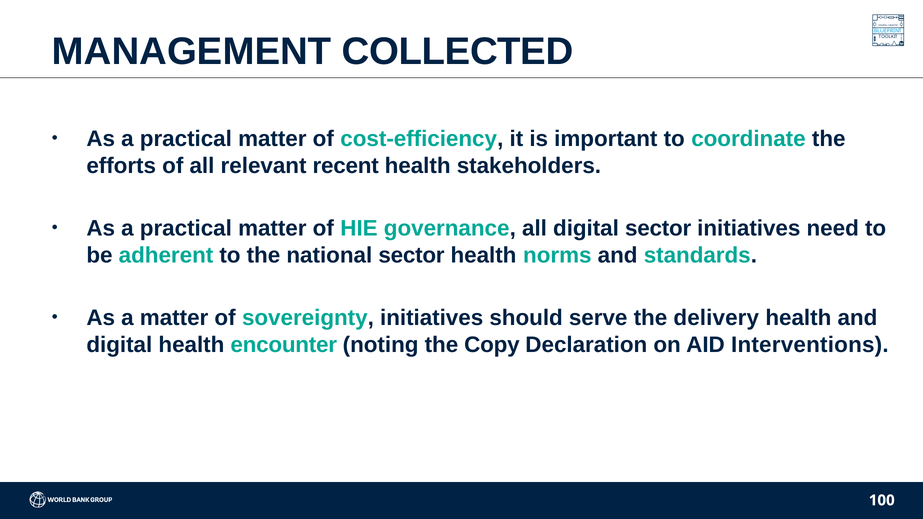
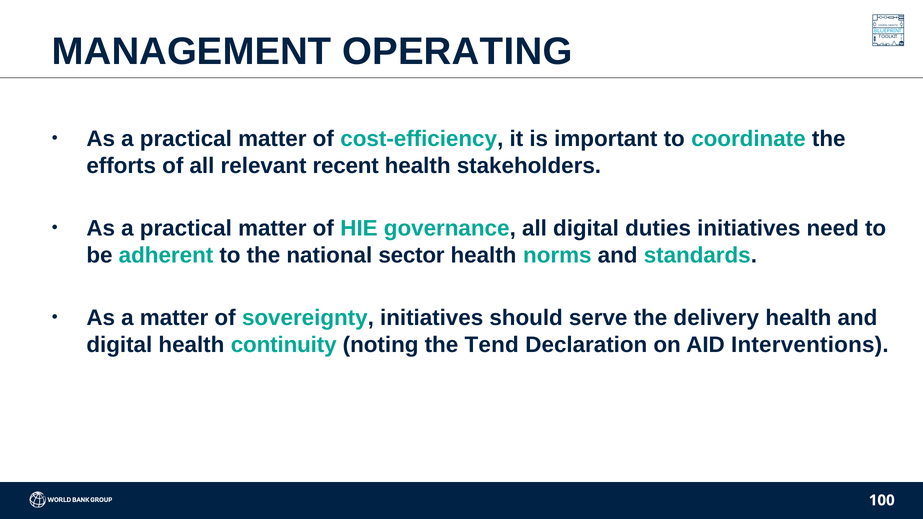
COLLECTED: COLLECTED -> OPERATING
digital sector: sector -> duties
encounter: encounter -> continuity
Copy: Copy -> Tend
